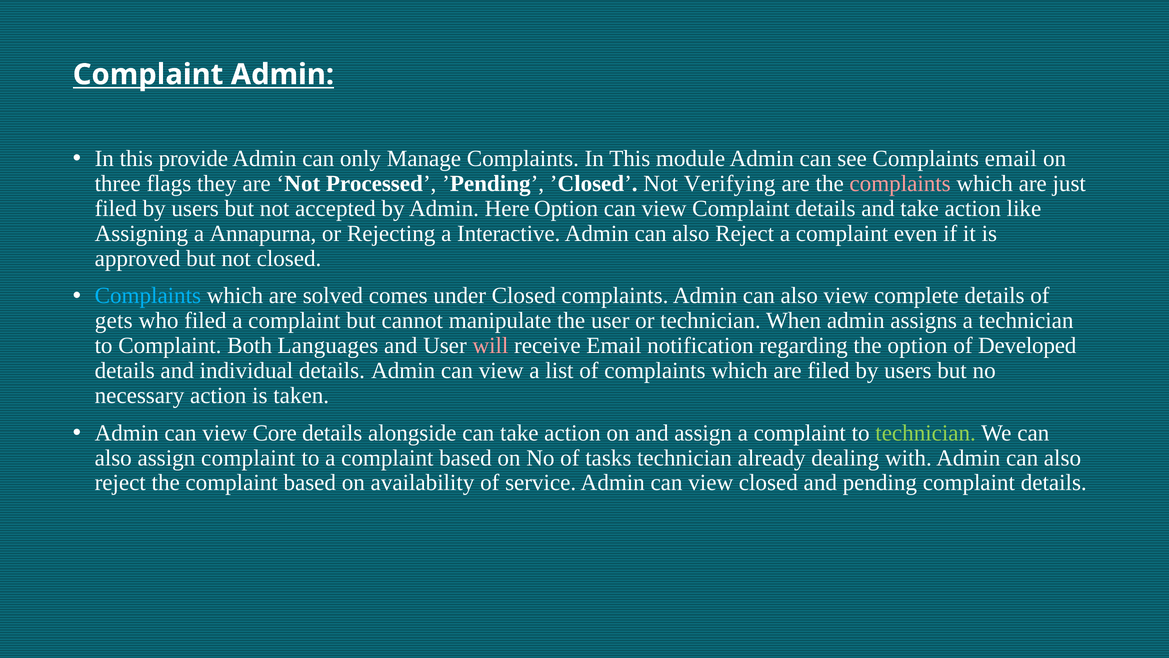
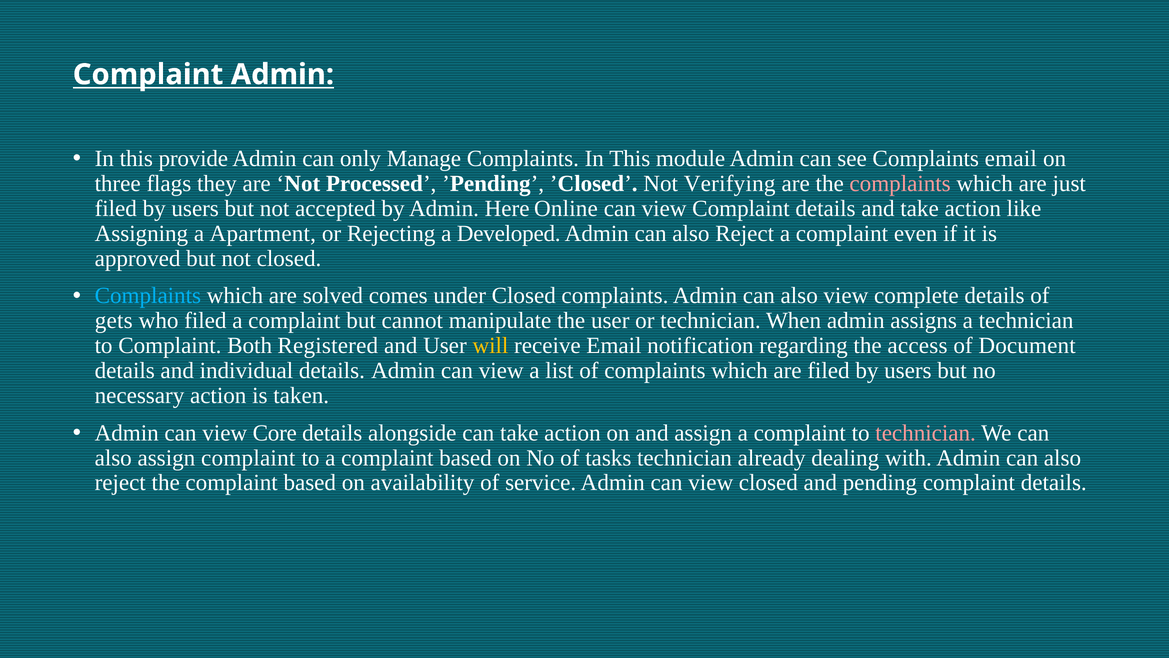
Here Option: Option -> Online
Annapurna: Annapurna -> Apartment
Interactive: Interactive -> Developed
Languages: Languages -> Registered
will colour: pink -> yellow
the option: option -> access
Developed: Developed -> Document
technician at (926, 433) colour: light green -> pink
